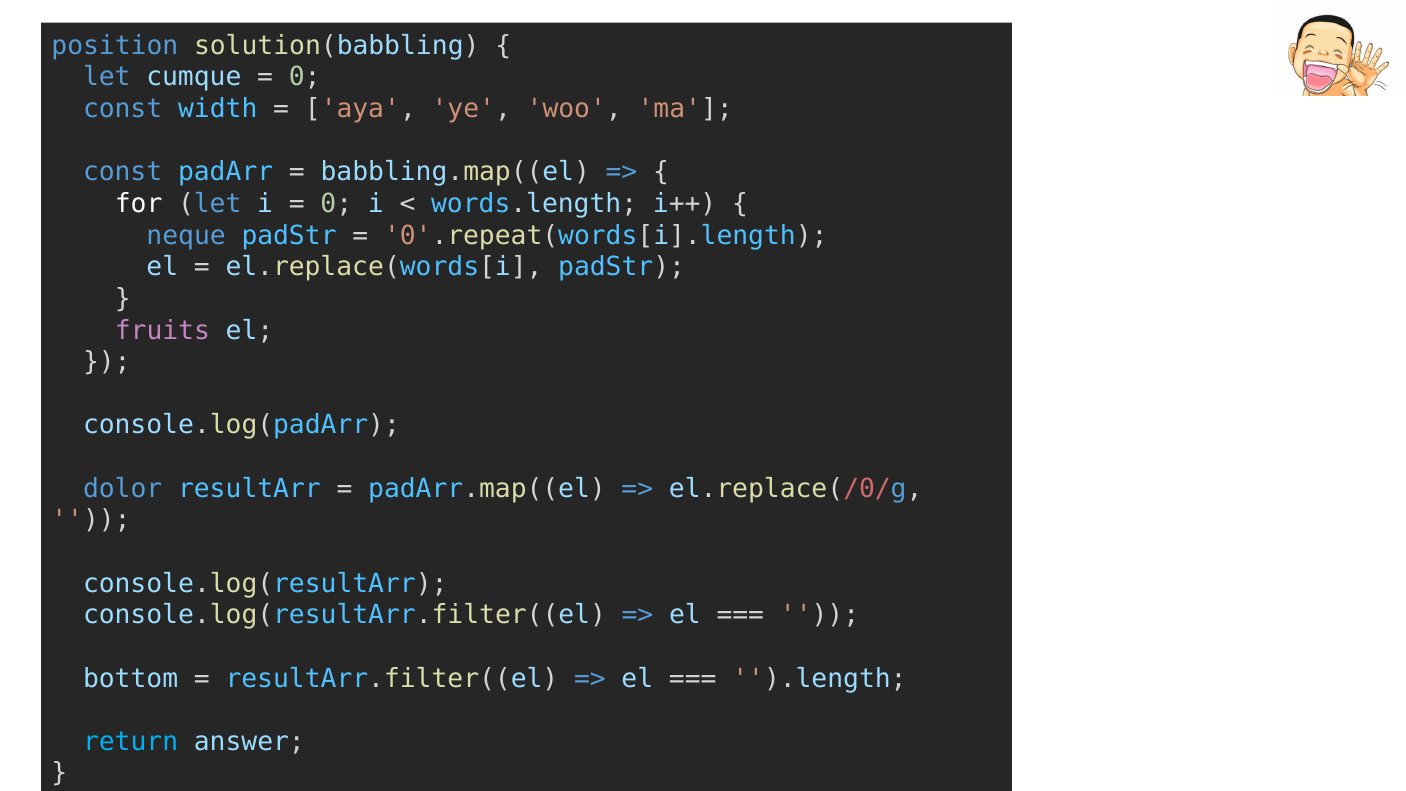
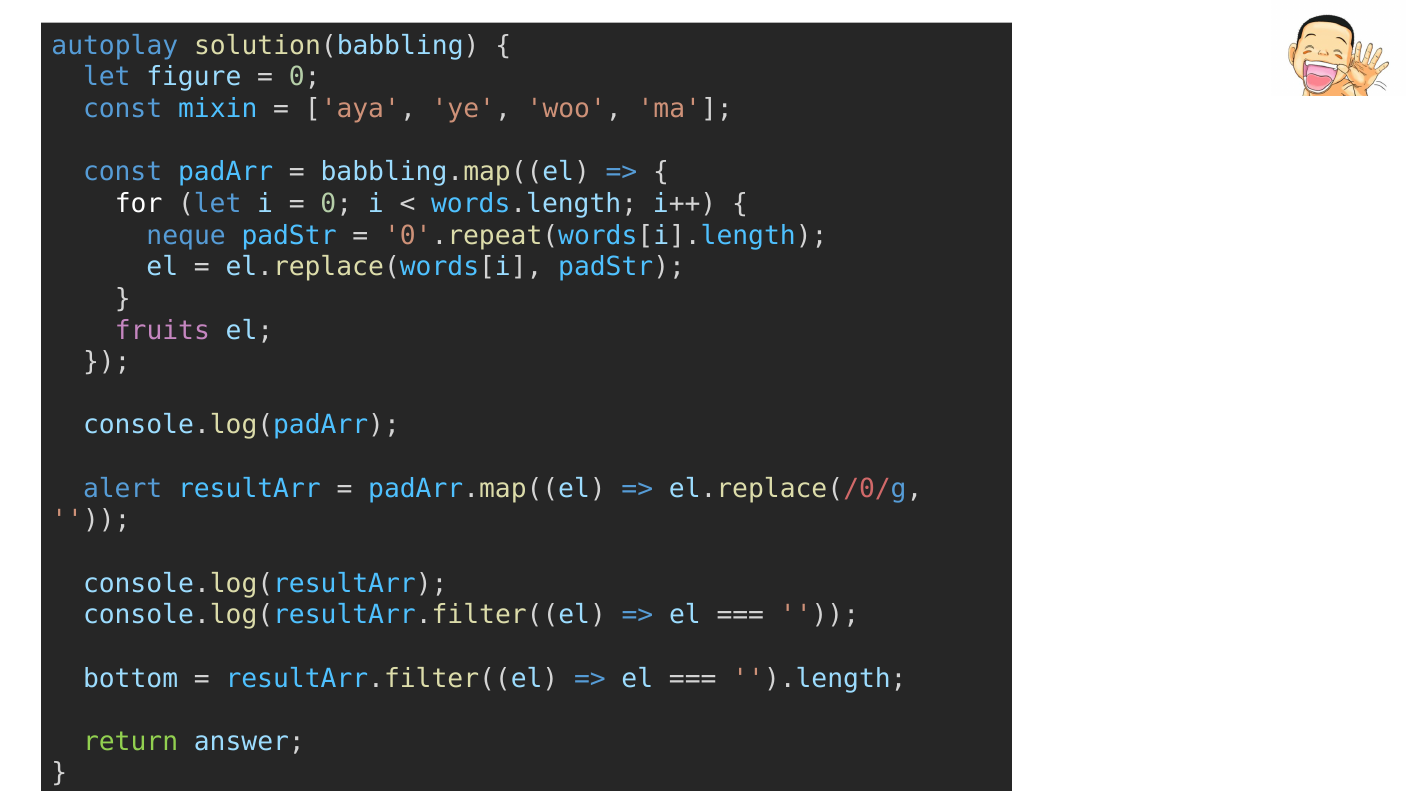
position: position -> autoplay
cumque: cumque -> figure
width: width -> mixin
dolor: dolor -> alert
return colour: light blue -> light green
